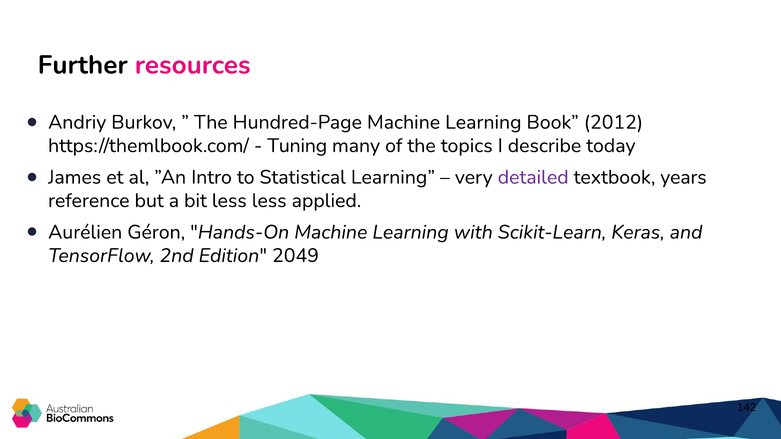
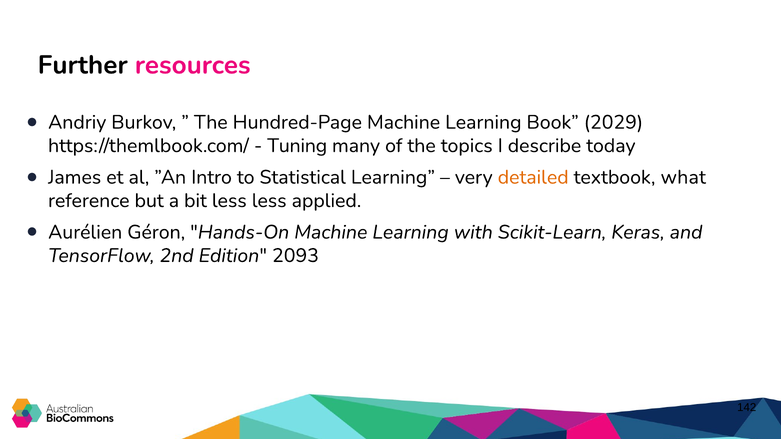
2012: 2012 -> 2029
detailed colour: purple -> orange
years: years -> what
2049: 2049 -> 2093
